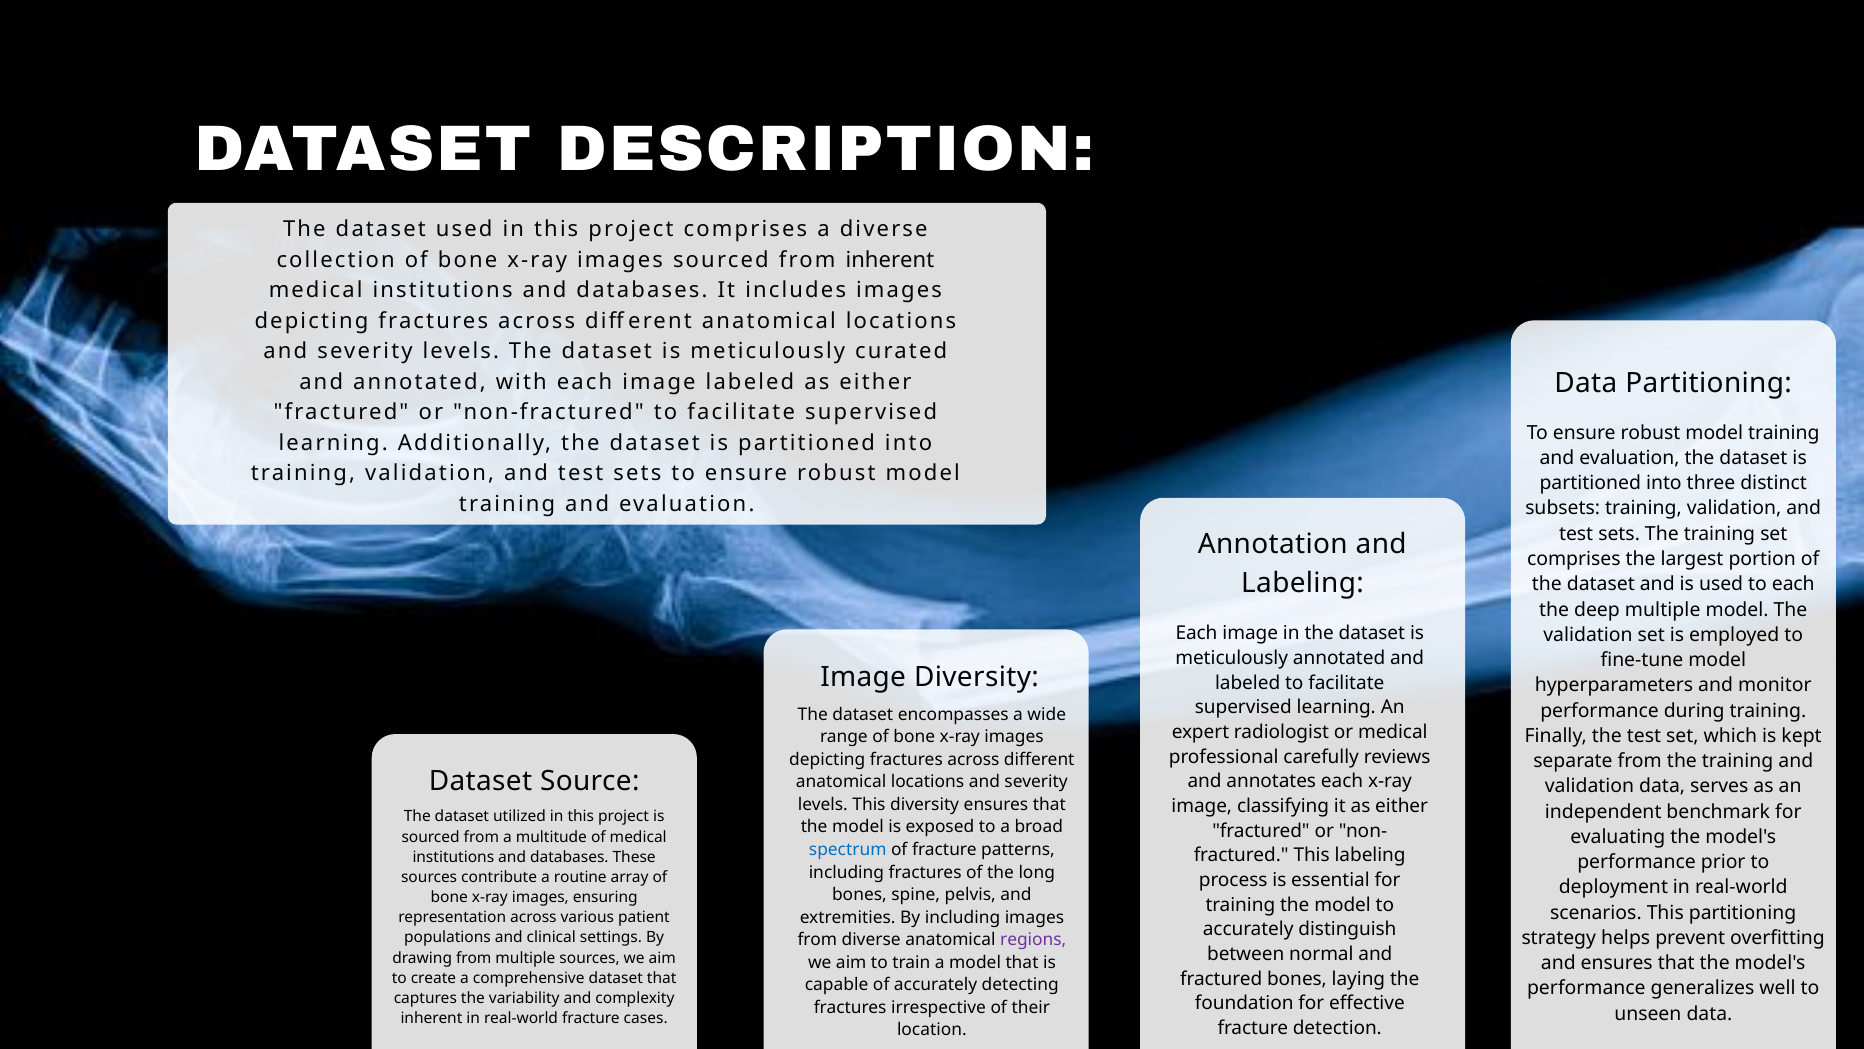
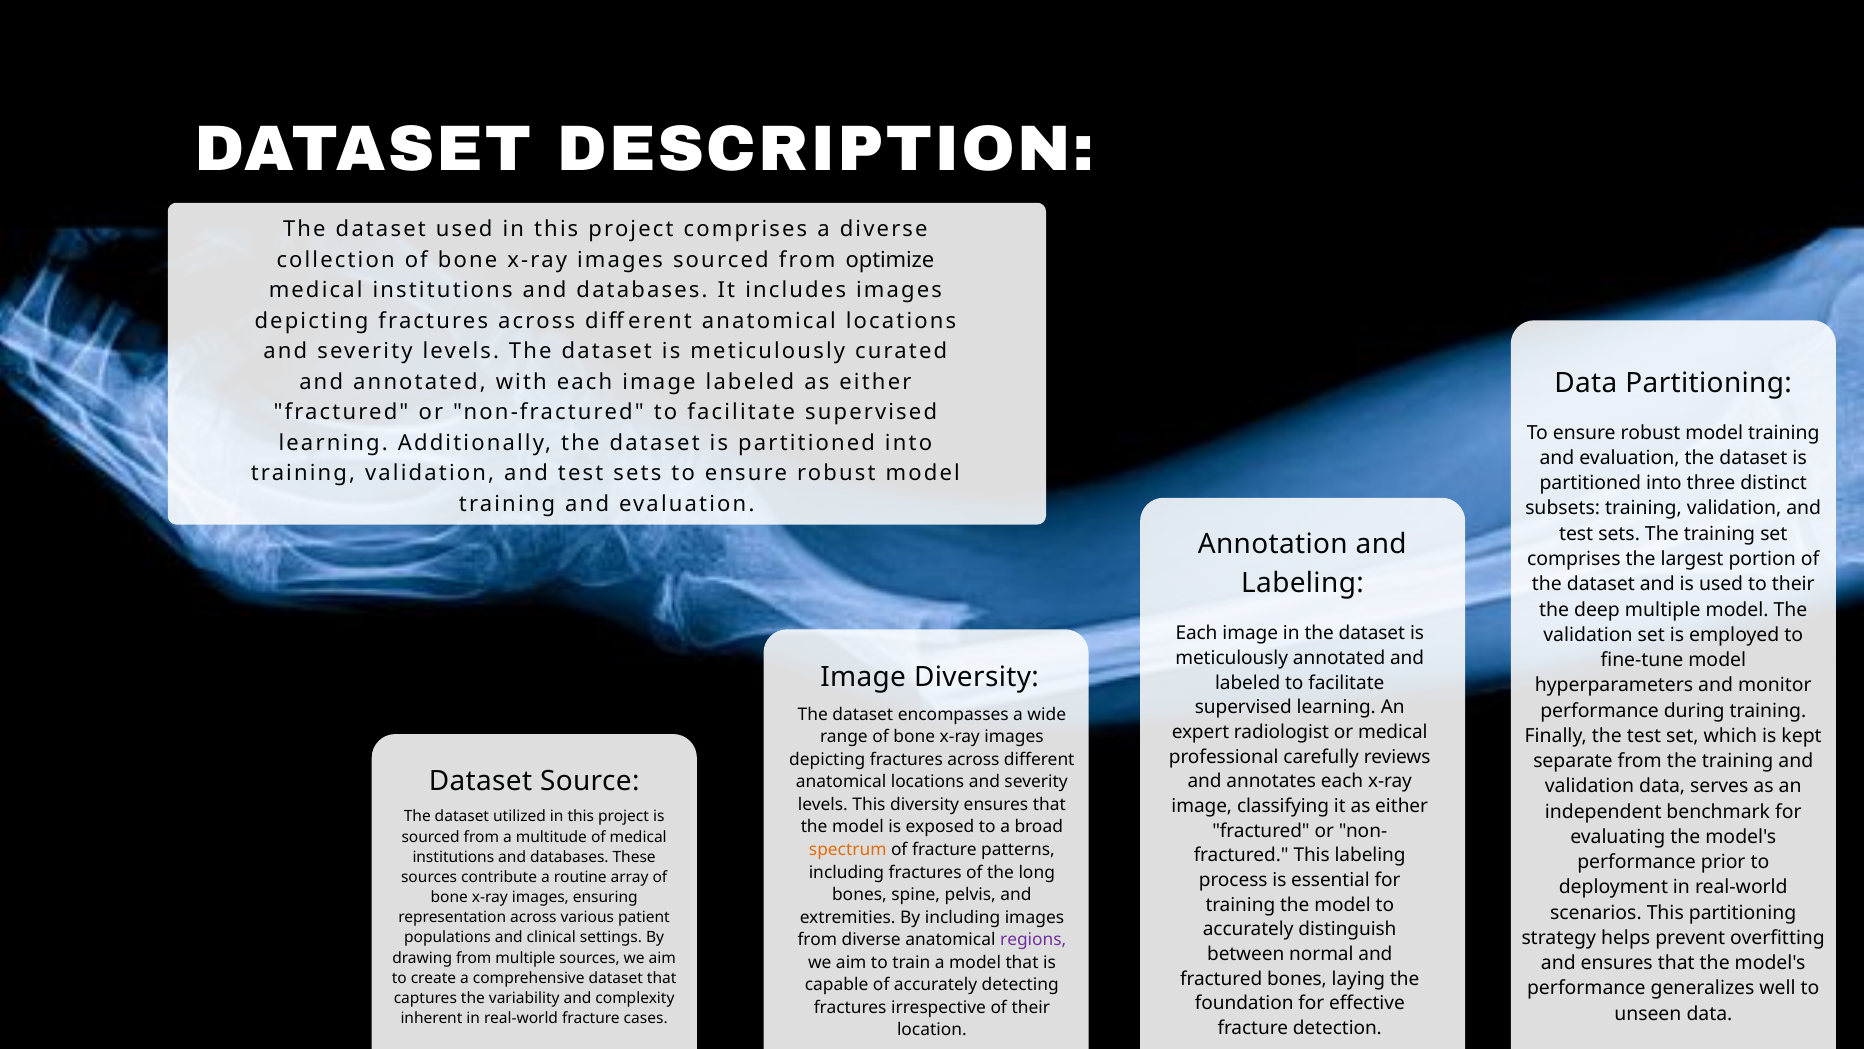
from inherent: inherent -> optimize
to each: each -> their
spectrum colour: blue -> orange
